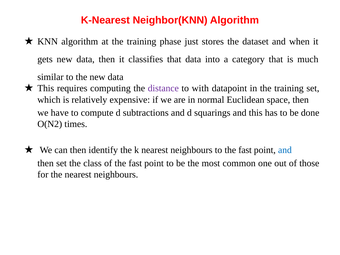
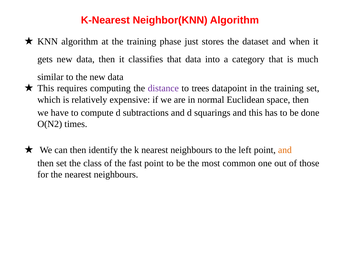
with: with -> trees
to the fast: fast -> left
and at (285, 150) colour: blue -> orange
